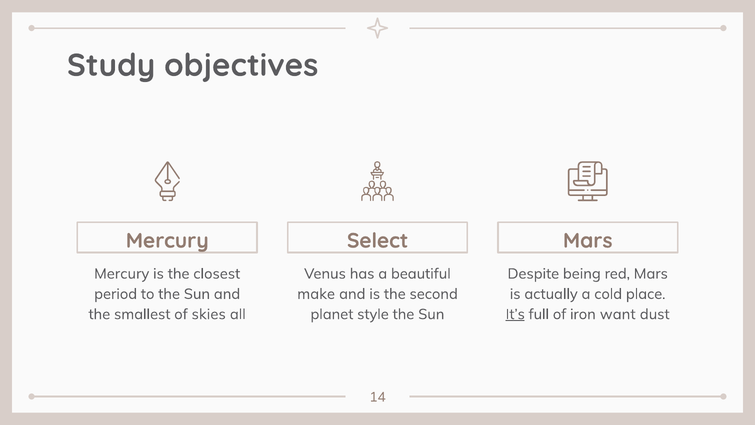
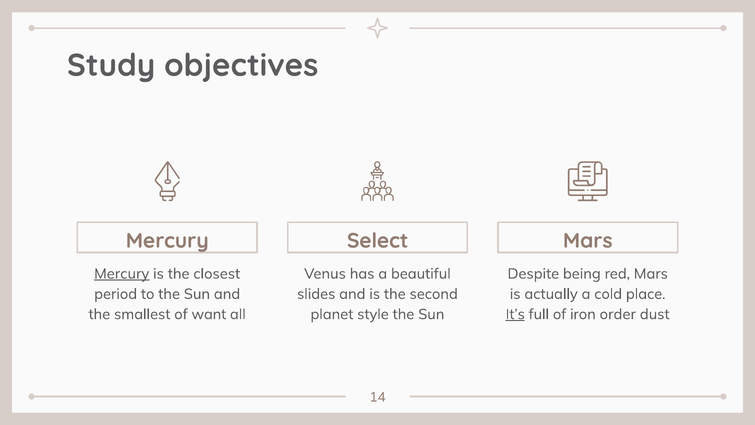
Mercury at (122, 274) underline: none -> present
make: make -> slides
skies: skies -> want
want: want -> order
